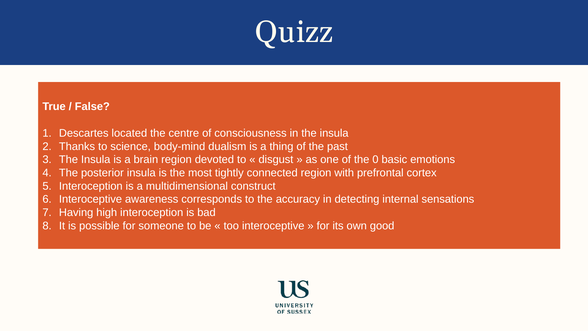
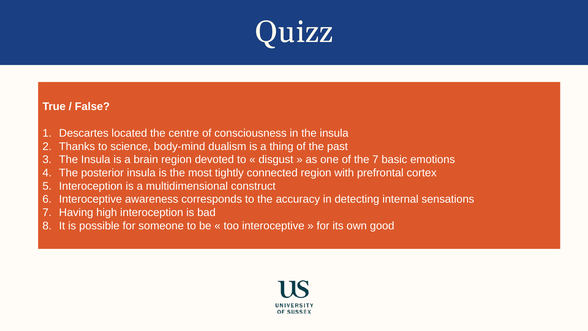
the 0: 0 -> 7
